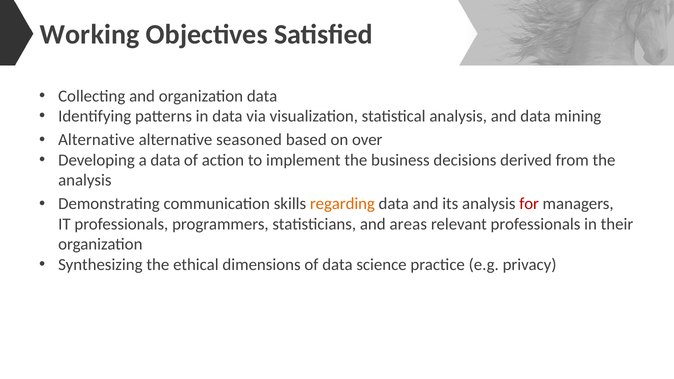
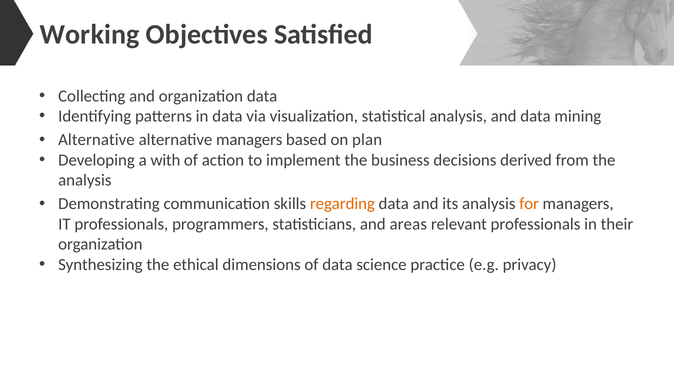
alternative seasoned: seasoned -> managers
over: over -> plan
a data: data -> with
for colour: red -> orange
